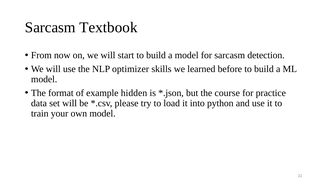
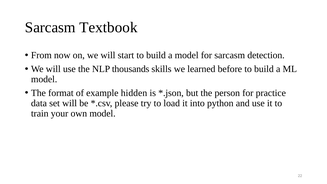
optimizer: optimizer -> thousands
course: course -> person
